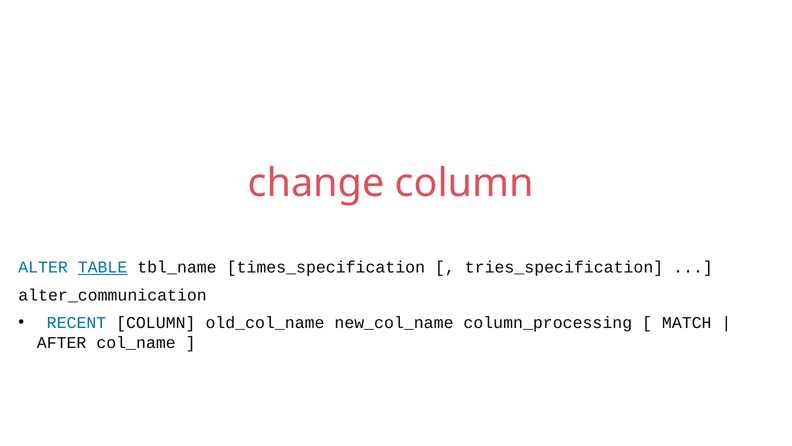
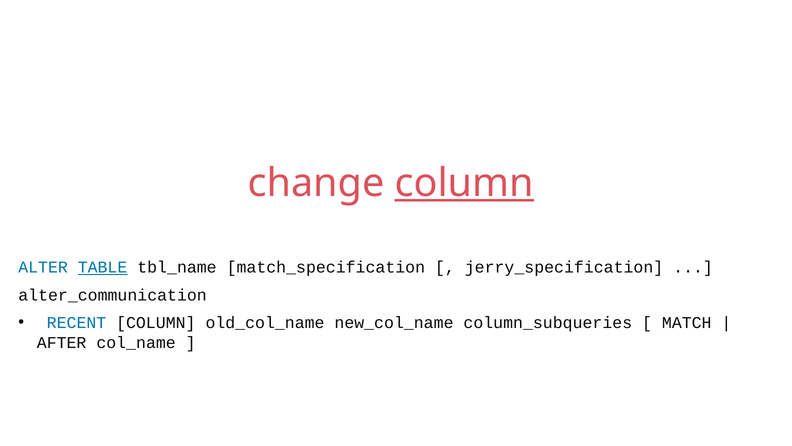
column at (464, 183) underline: none -> present
times_specification: times_specification -> match_specification
tries_specification: tries_specification -> jerry_specification
column_processing: column_processing -> column_subqueries
